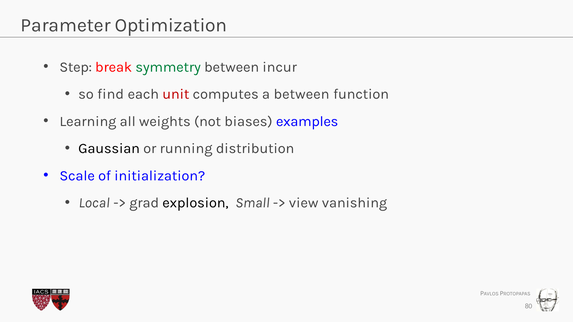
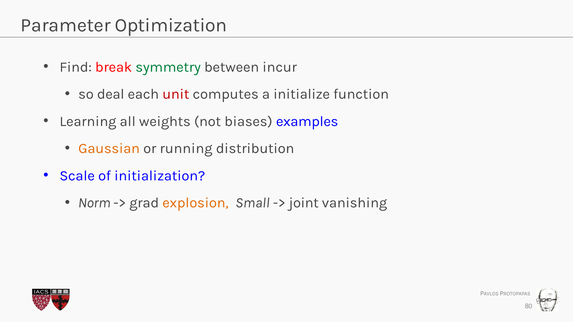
Step: Step -> Find
find: find -> deal
a between: between -> initialize
Gaussian colour: black -> orange
Local: Local -> Norm
explosion colour: black -> orange
view: view -> joint
